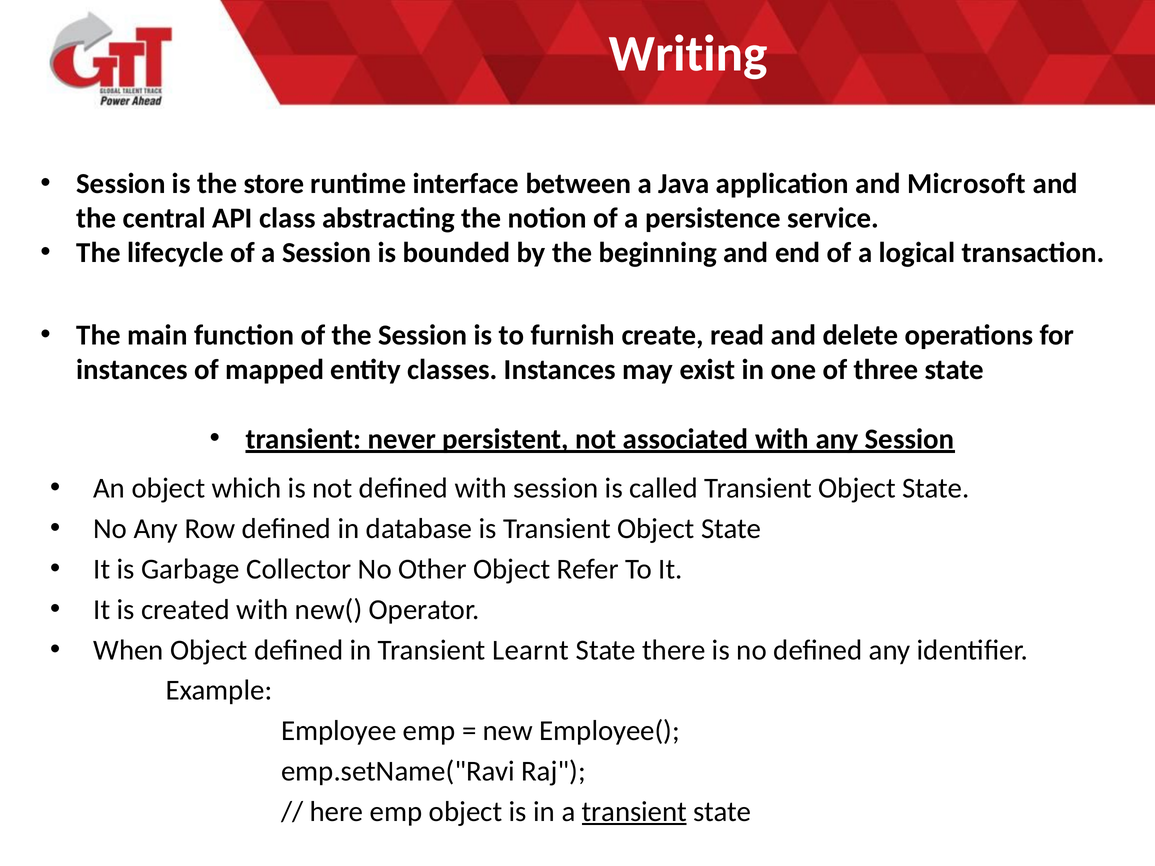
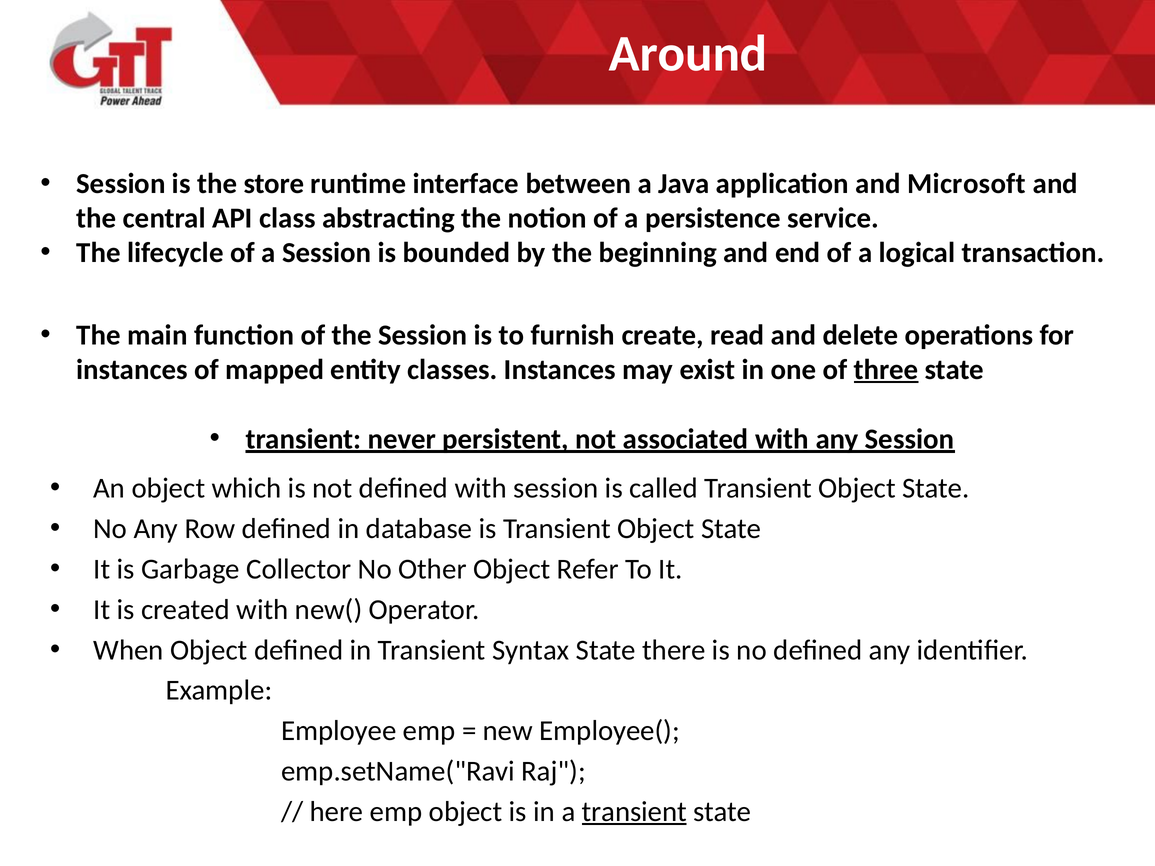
Writing: Writing -> Around
three underline: none -> present
Learnt: Learnt -> Syntax
